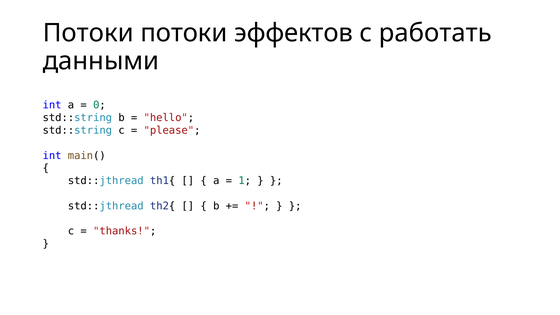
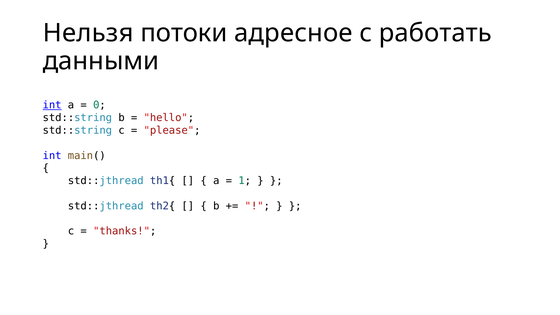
Потоки at (88, 33): Потоки -> Нельзя
эффектов: эффектов -> адресное
int at (52, 105) underline: none -> present
